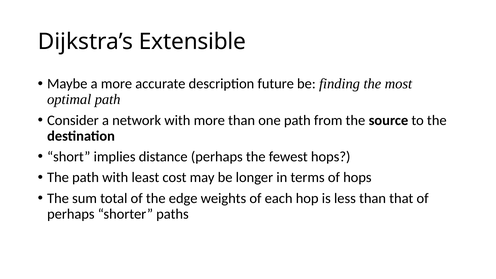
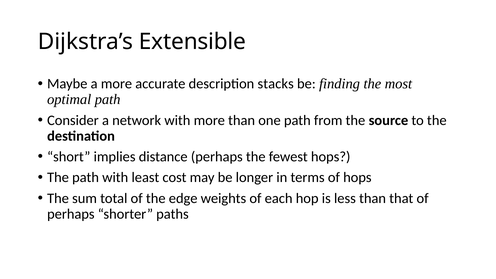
future: future -> stacks
